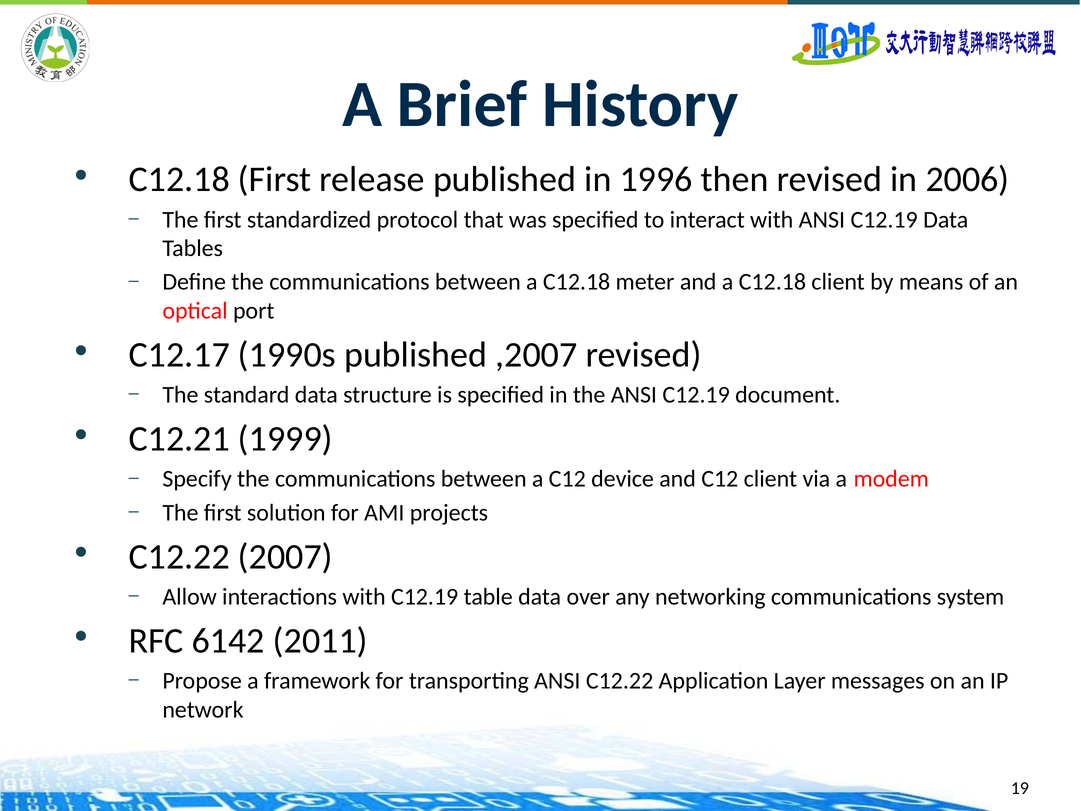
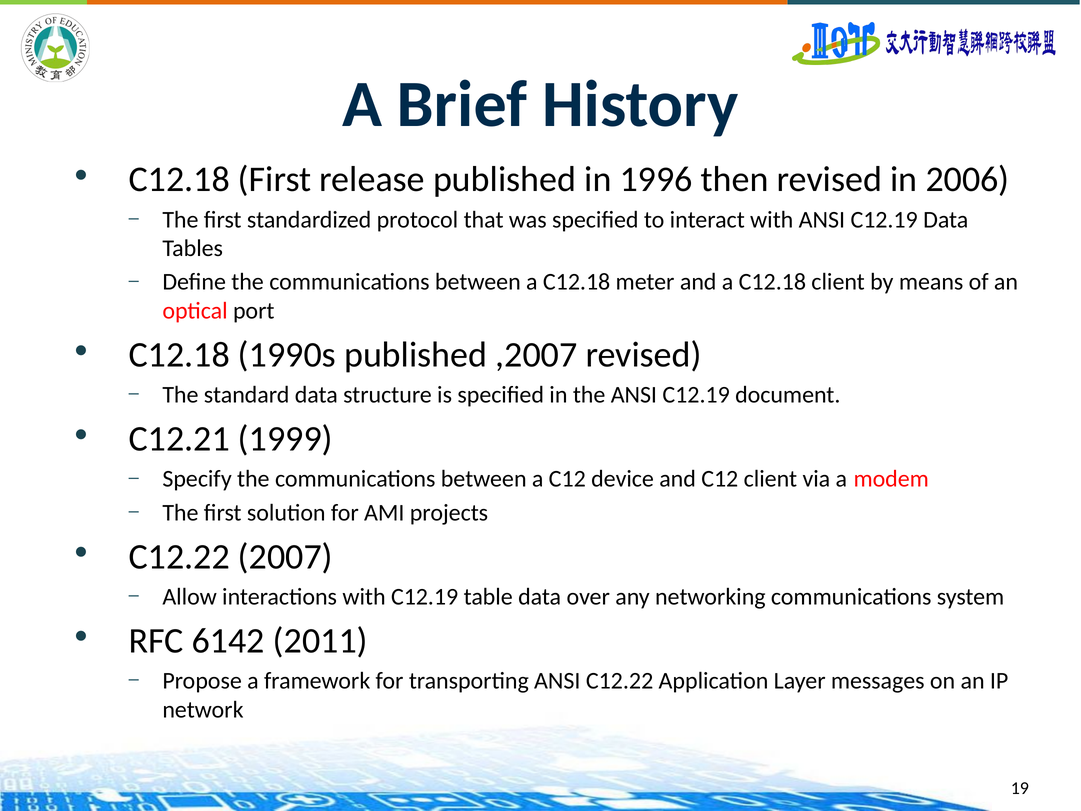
C12.17 at (179, 355): C12.17 -> C12.18
